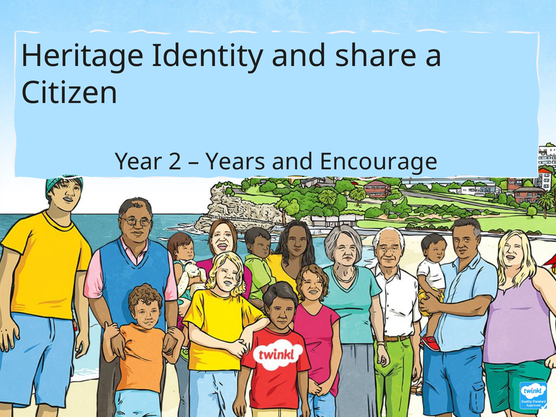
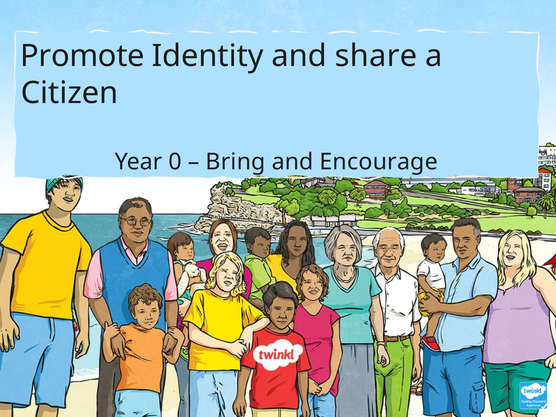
Heritage: Heritage -> Promote
2: 2 -> 0
Years: Years -> Bring
